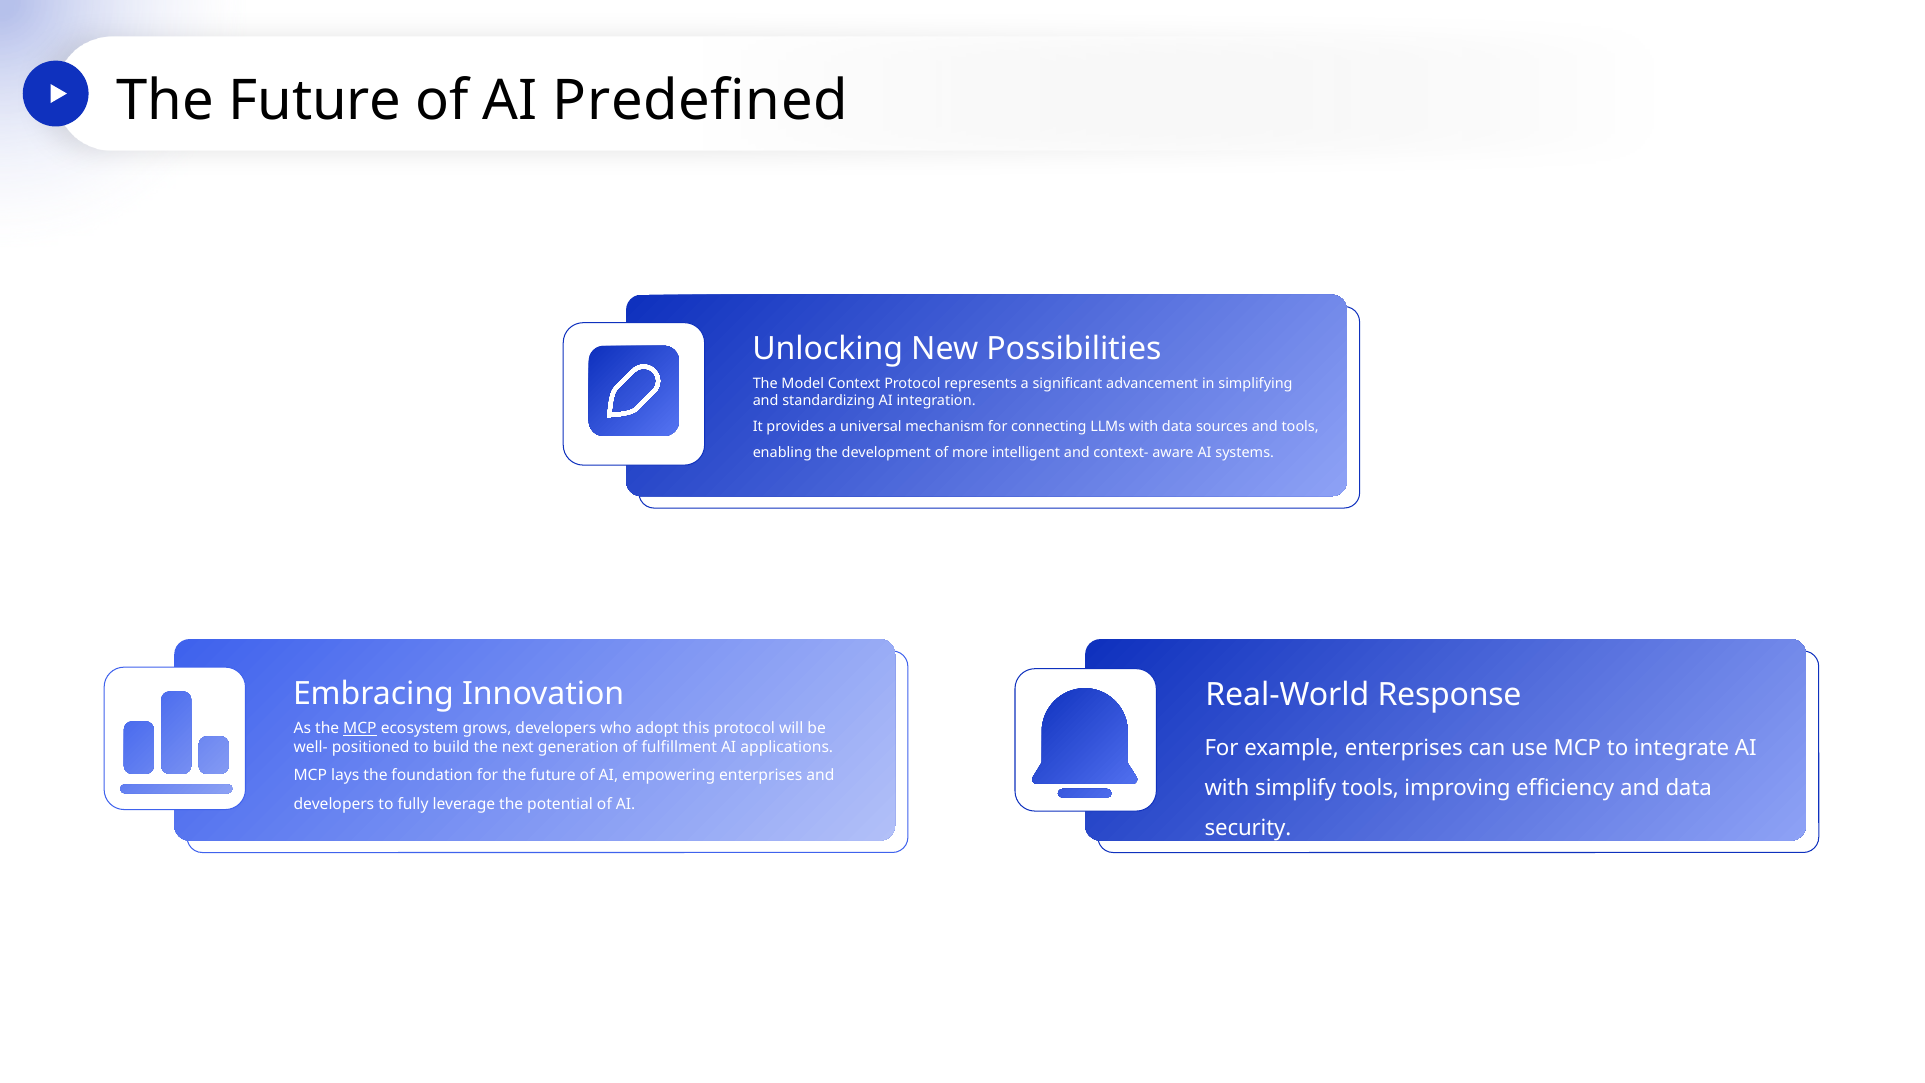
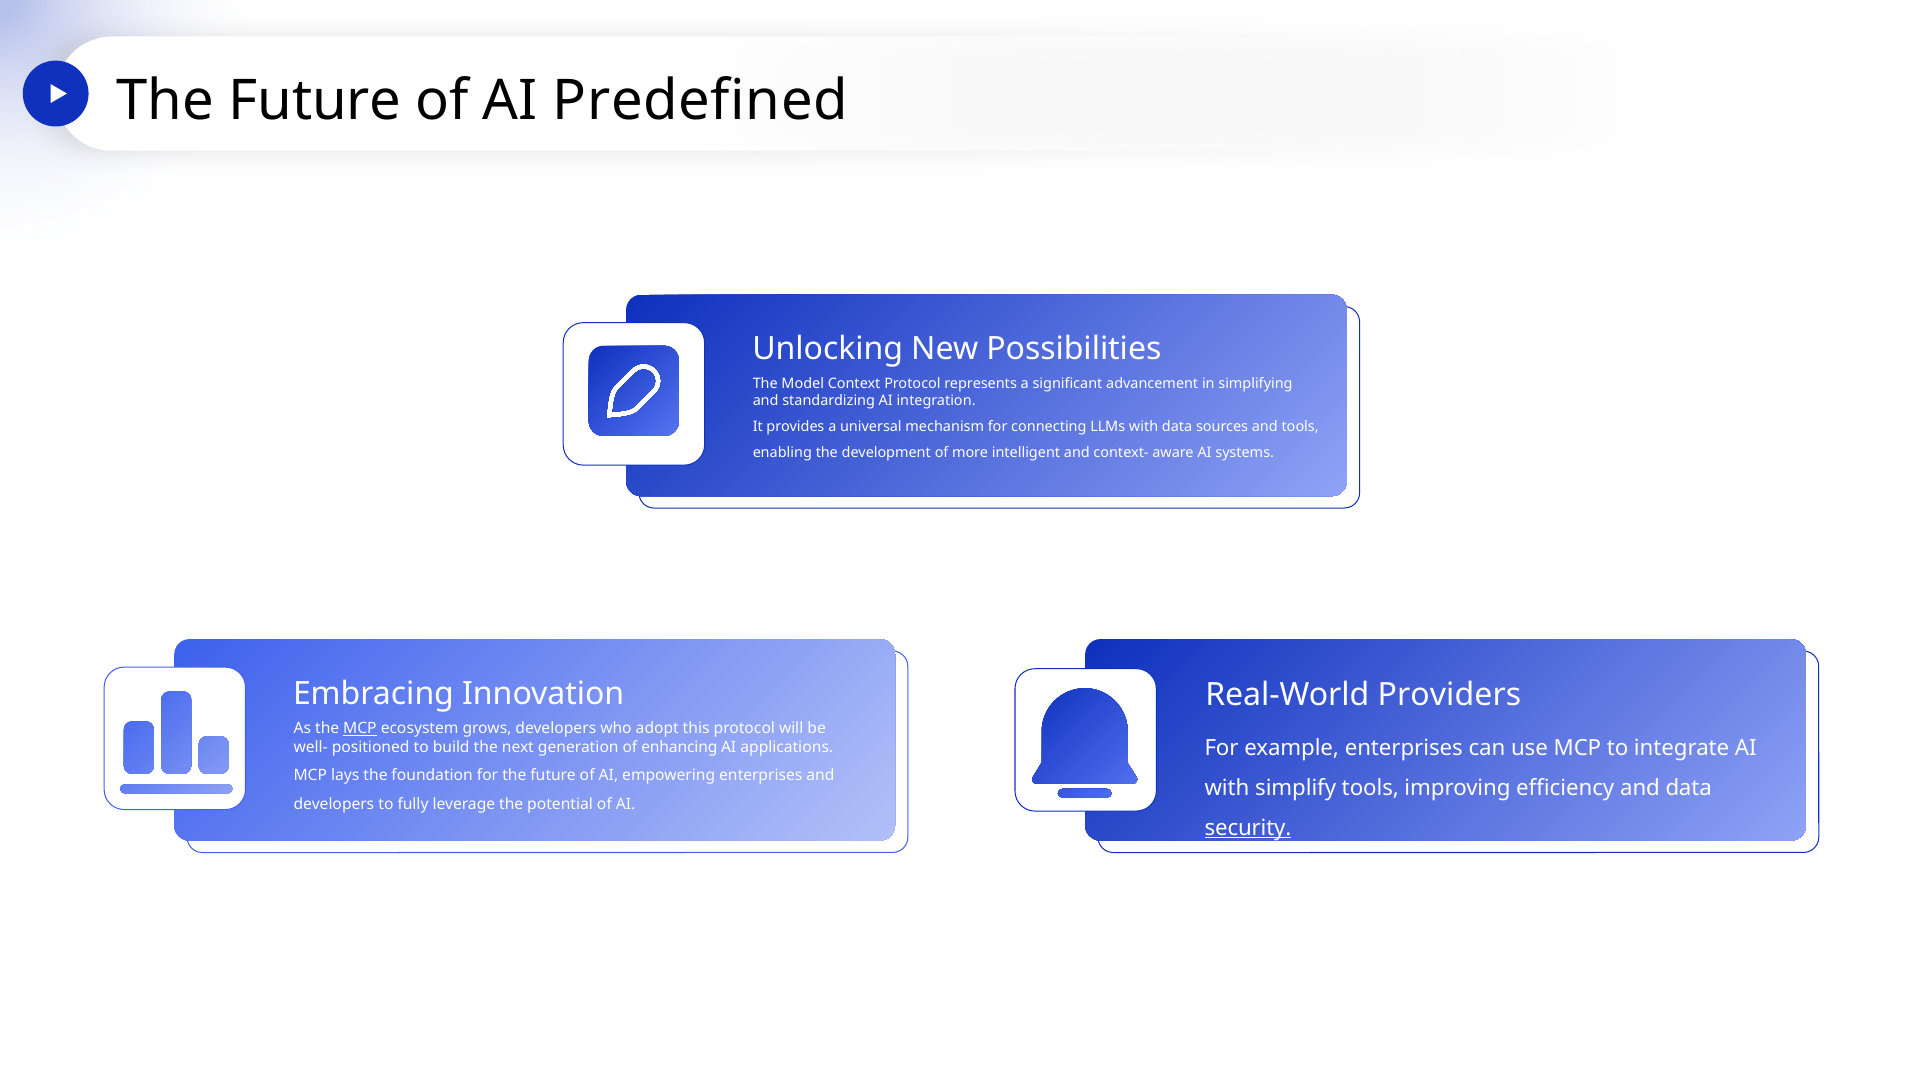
Response: Response -> Providers
fulfillment: fulfillment -> enhancing
security underline: none -> present
